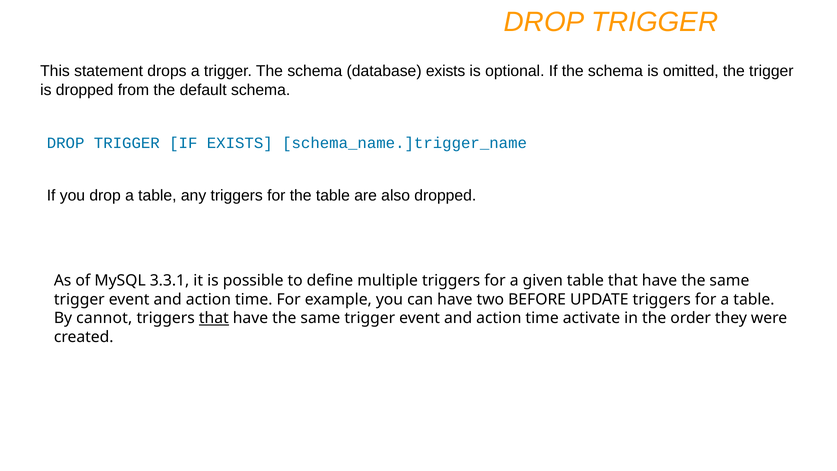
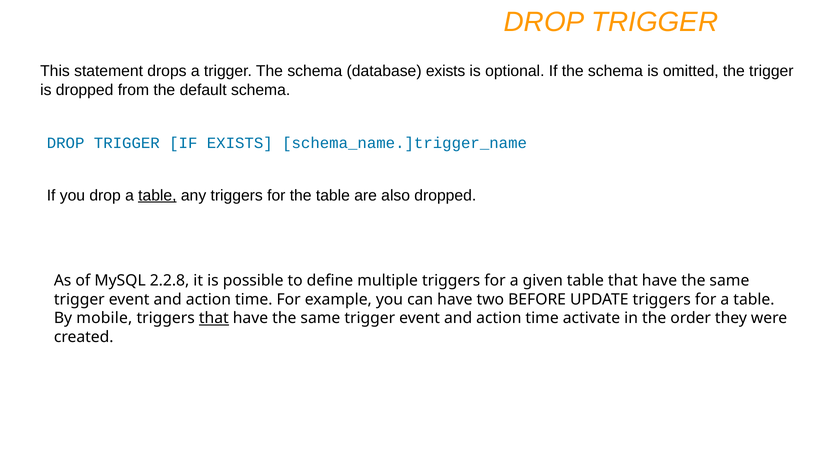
table at (157, 195) underline: none -> present
3.3.1: 3.3.1 -> 2.2.8
cannot: cannot -> mobile
